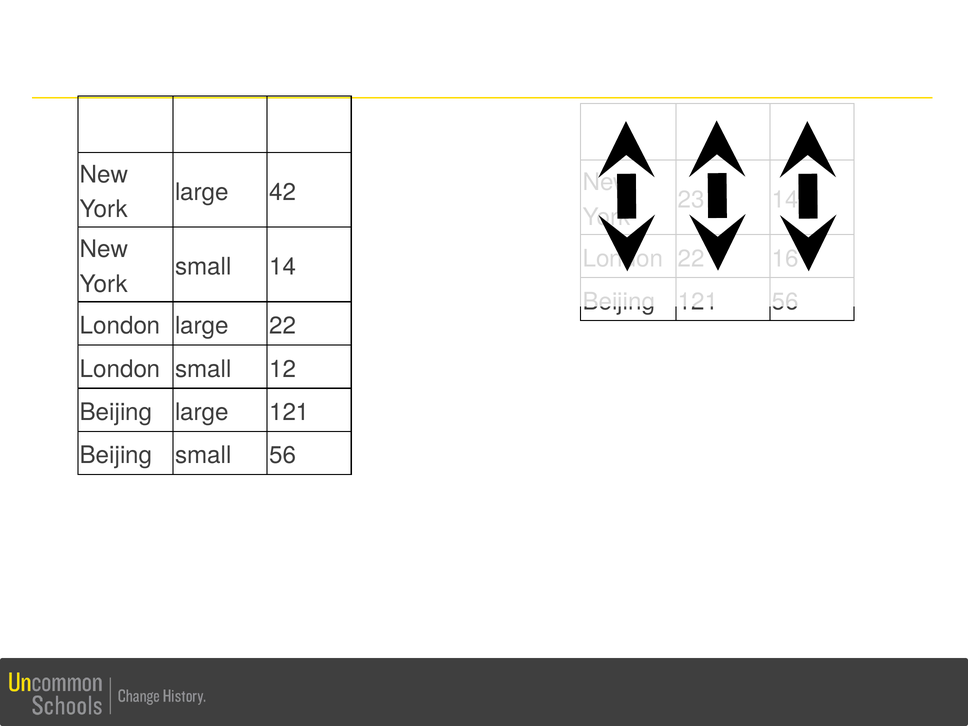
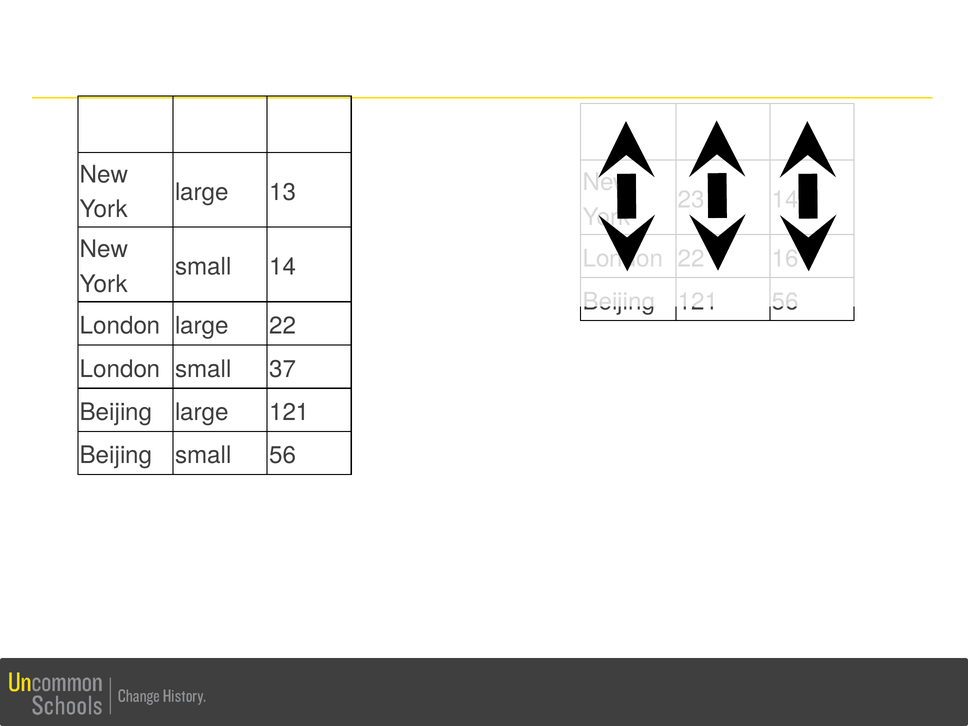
42: 42 -> 13
12: 12 -> 37
